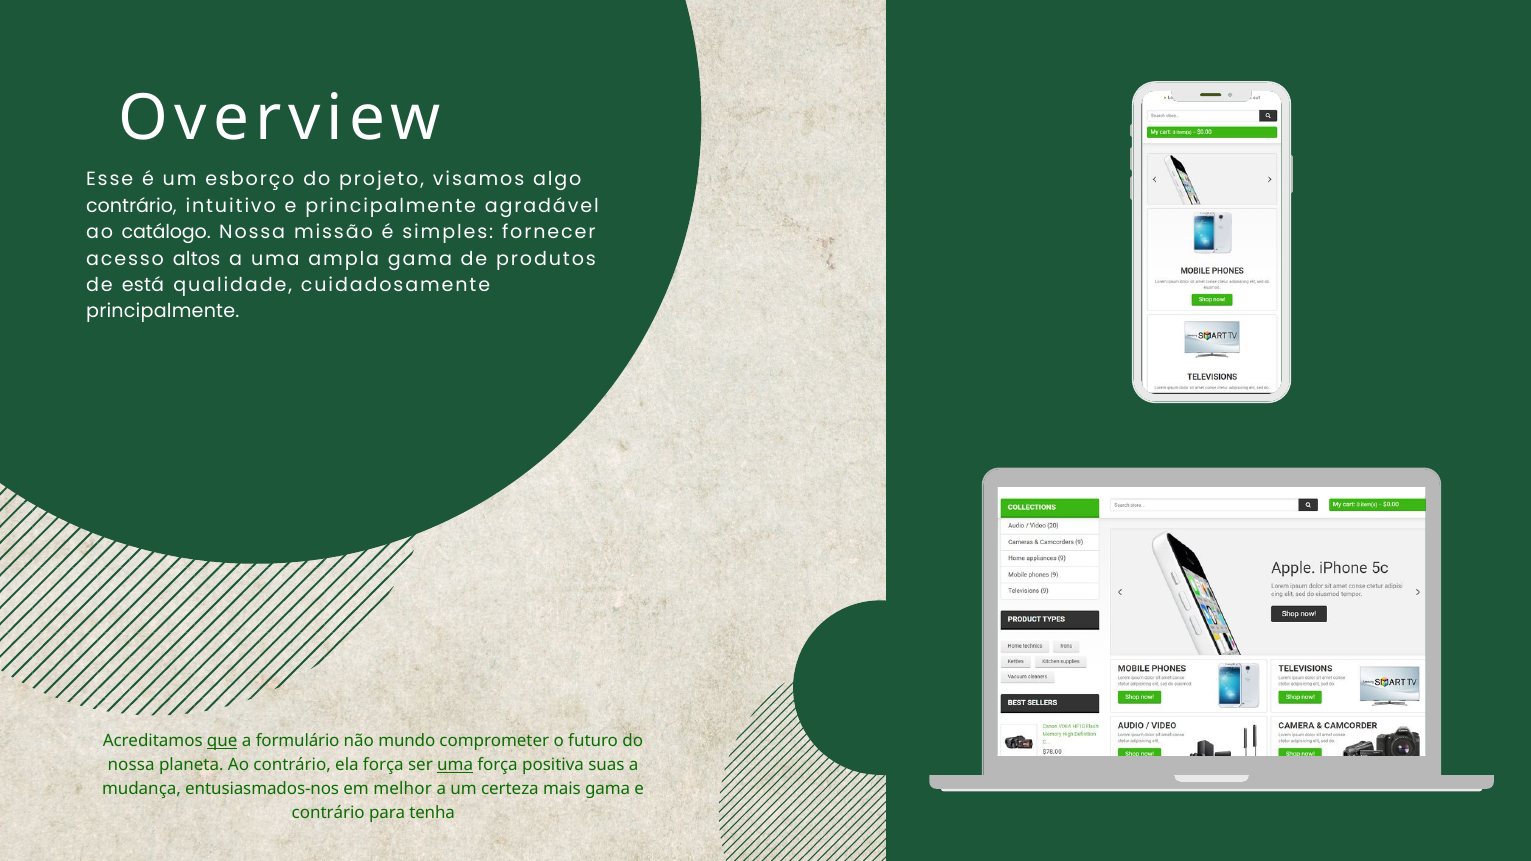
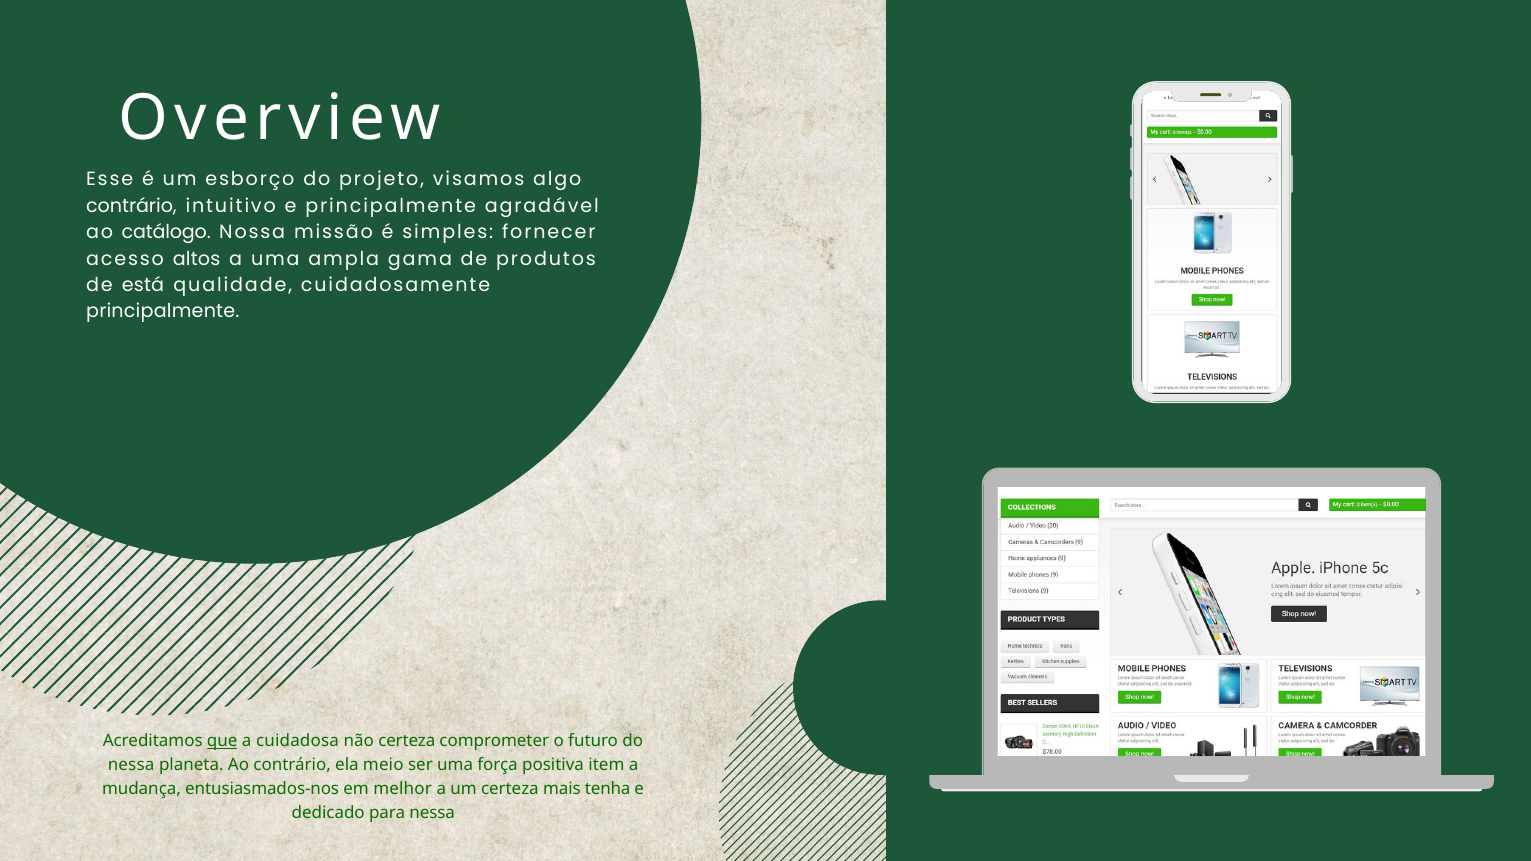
formulário: formulário -> cuidadosa
não mundo: mundo -> certeza
nossa at (131, 765): nossa -> nessa
ela força: força -> meio
uma at (455, 765) underline: present -> none
suas: suas -> item
mais gama: gama -> tenha
contrário at (328, 813): contrário -> dedicado
para tenha: tenha -> nessa
